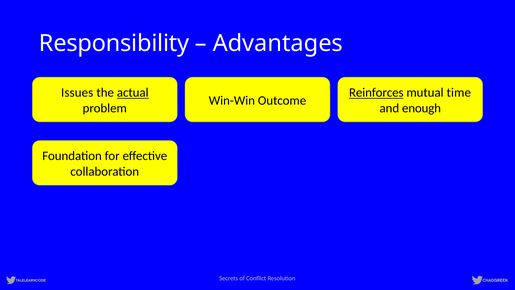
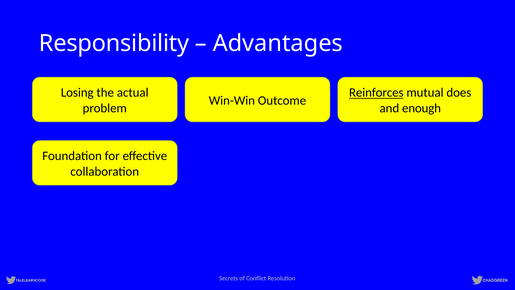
Issues: Issues -> Losing
actual underline: present -> none
time: time -> does
